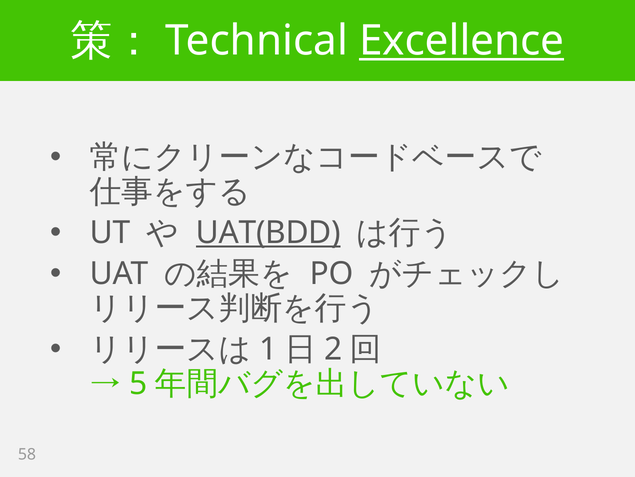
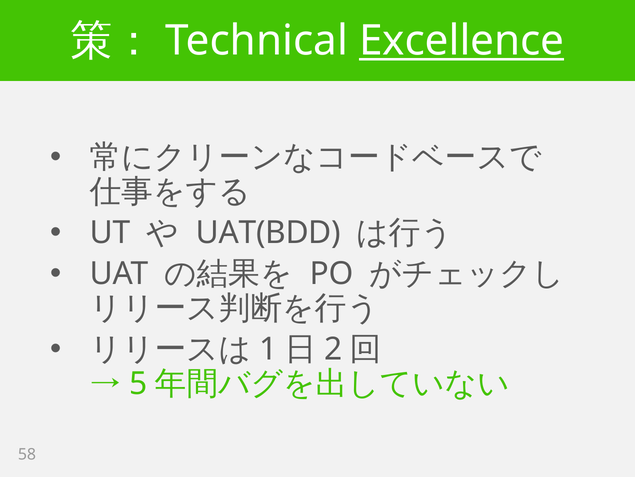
UAT(BDD underline: present -> none
